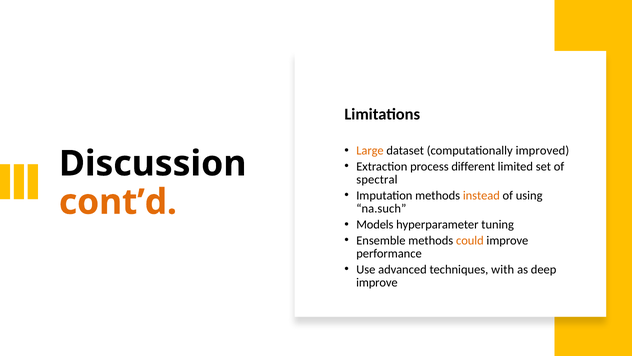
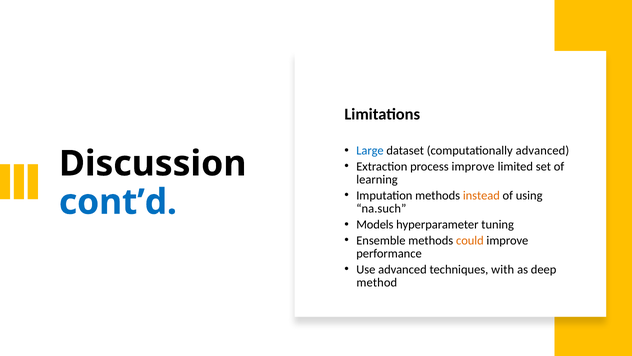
Large colour: orange -> blue
computationally improved: improved -> advanced
process different: different -> improve
spectral: spectral -> learning
cont’d colour: orange -> blue
improve at (377, 282): improve -> method
